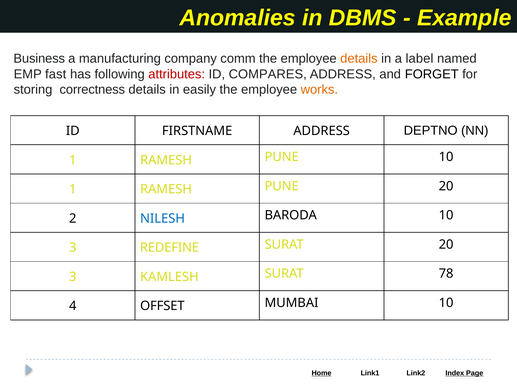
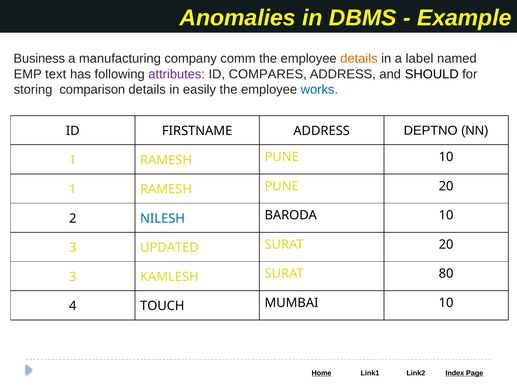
fast: fast -> text
attributes colour: red -> purple
FORGET: FORGET -> SHOULD
correctness: correctness -> comparison
works colour: orange -> blue
REDEFINE: REDEFINE -> UPDATED
78: 78 -> 80
OFFSET: OFFSET -> TOUCH
